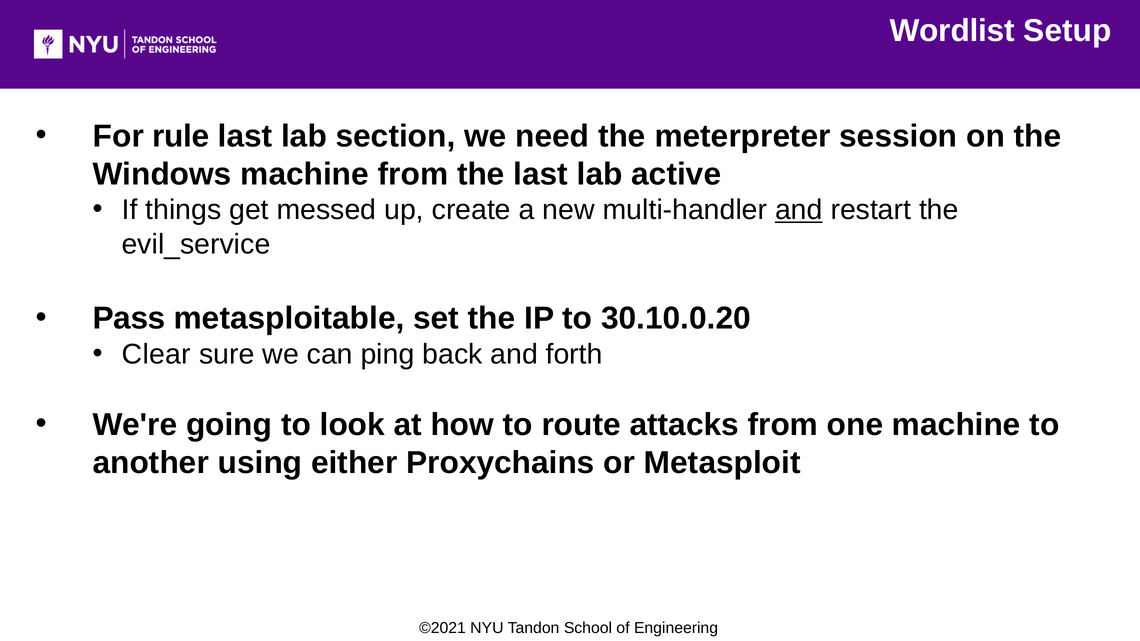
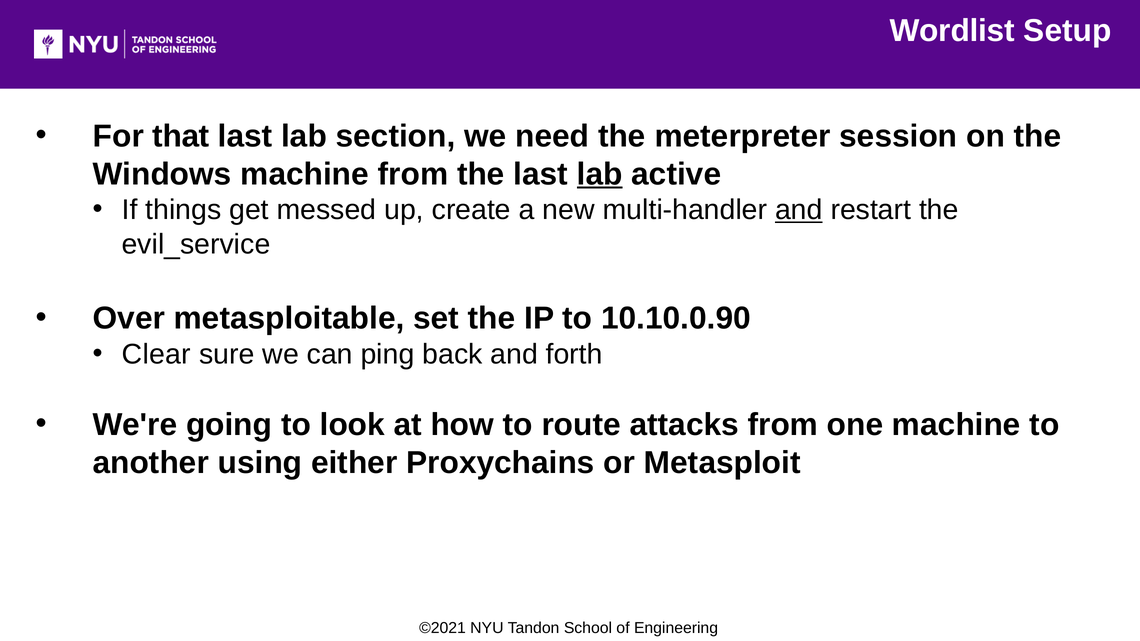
rule: rule -> that
lab at (600, 174) underline: none -> present
Pass: Pass -> Over
30.10.0.20: 30.10.0.20 -> 10.10.0.90
